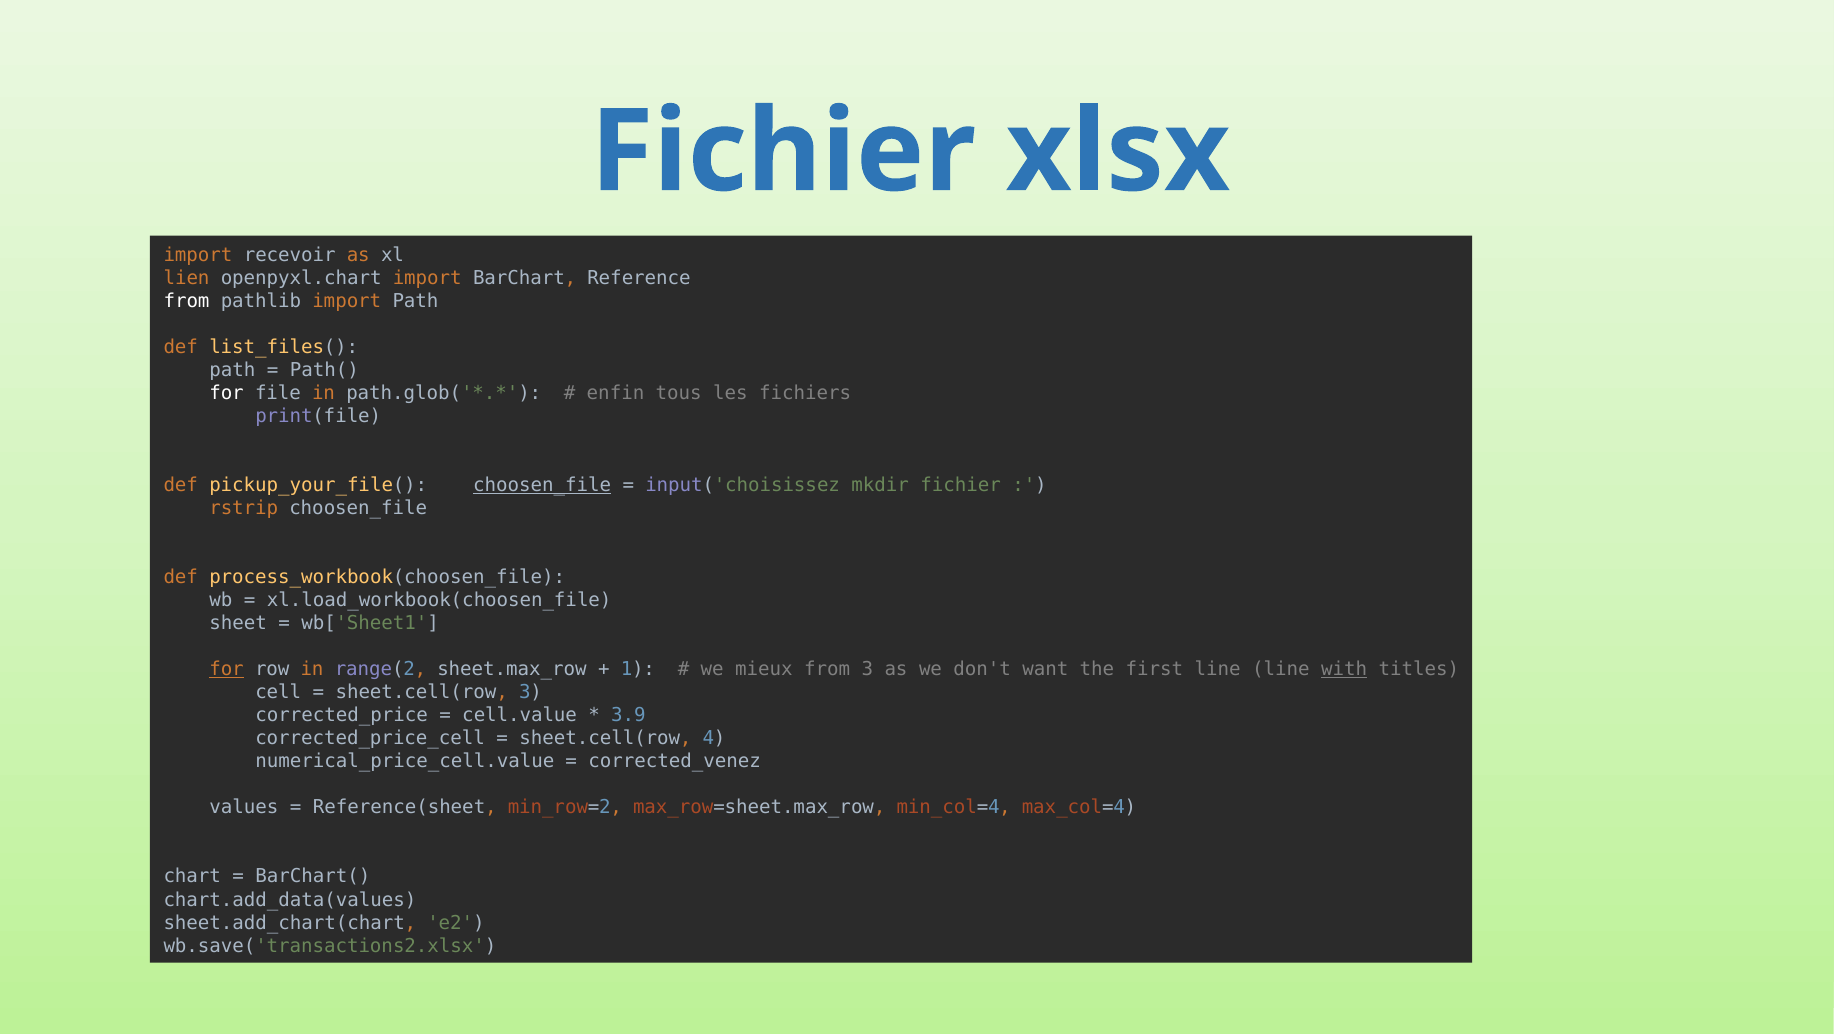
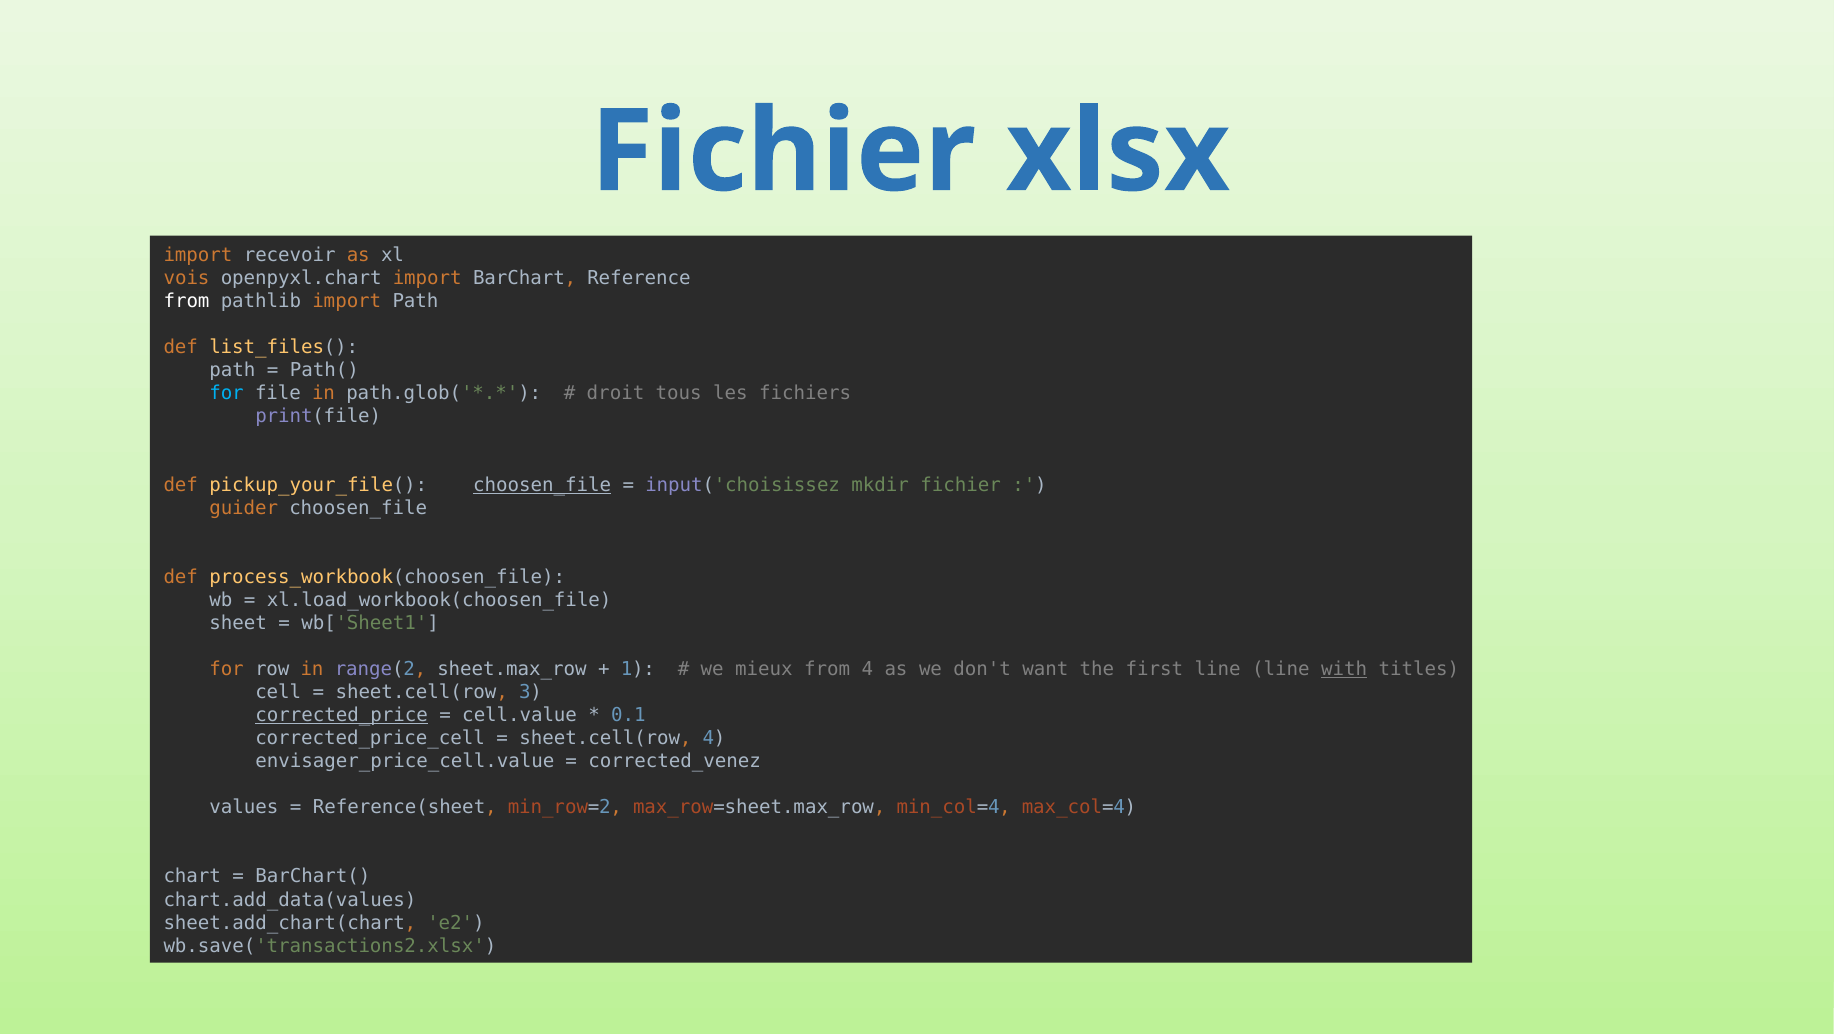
lien: lien -> vois
for at (227, 393) colour: white -> light blue
enfin: enfin -> droit
rstrip: rstrip -> guider
for at (227, 669) underline: present -> none
from 3: 3 -> 4
corrected_price underline: none -> present
3.9: 3.9 -> 0.1
numerical_price_cell.value: numerical_price_cell.value -> envisager_price_cell.value
